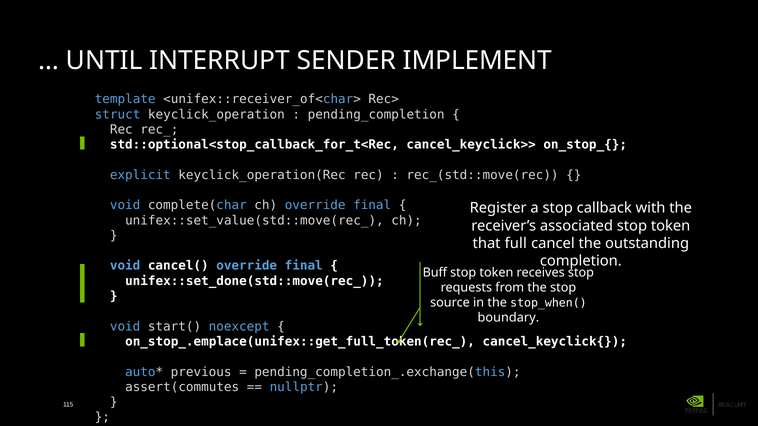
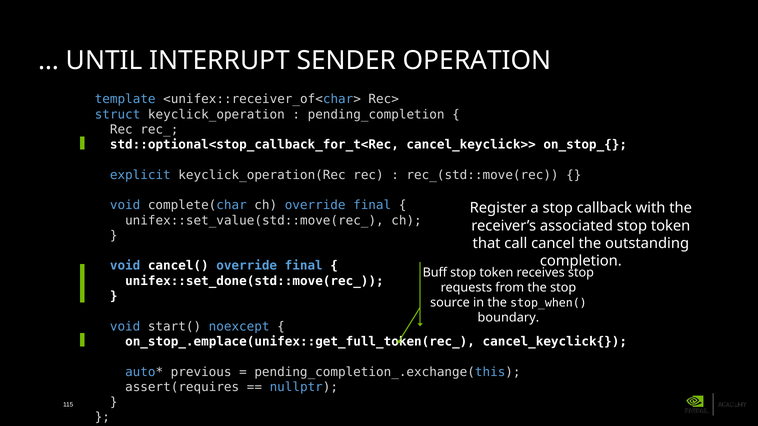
SENDER IMPLEMENT: IMPLEMENT -> OPERATION
full: full -> call
assert(commutes: assert(commutes -> assert(requires
